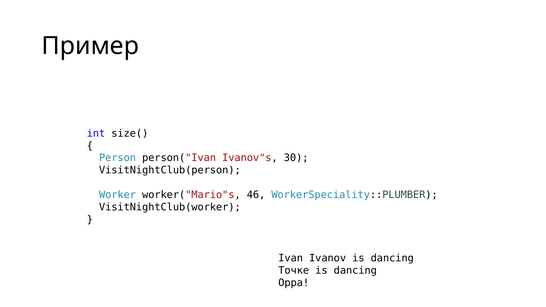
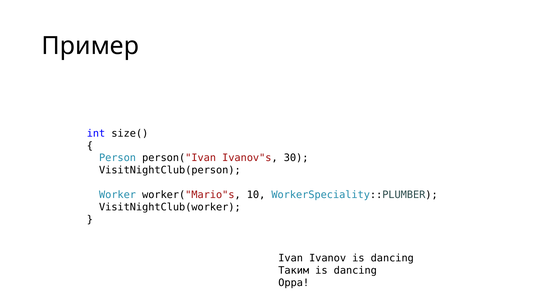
46: 46 -> 10
Точке: Точке -> Таким
